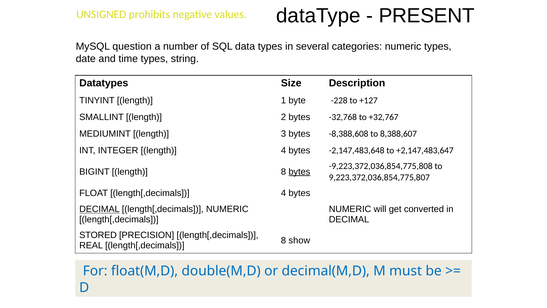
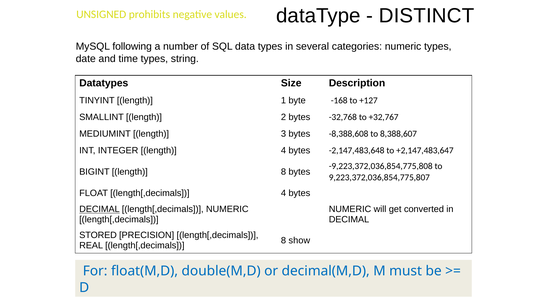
PRESENT: PRESENT -> DISTINCT
question: question -> following
-228: -228 -> -168
bytes at (299, 172) underline: present -> none
